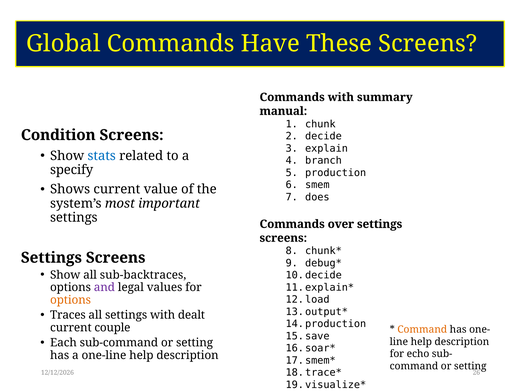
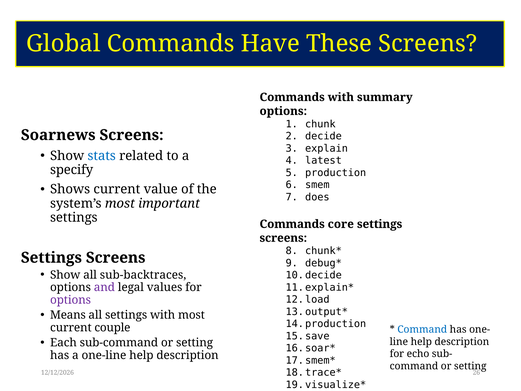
manual at (283, 111): manual -> options
Condition: Condition -> Soarnews
branch: branch -> latest
over: over -> core
options at (71, 300) colour: orange -> purple
Traces: Traces -> Means
with dealt: dealt -> most
Command at (422, 329) colour: orange -> blue
